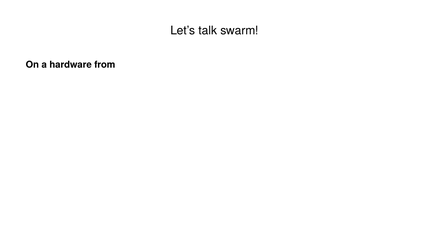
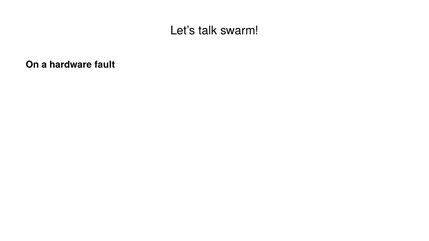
from: from -> fault
